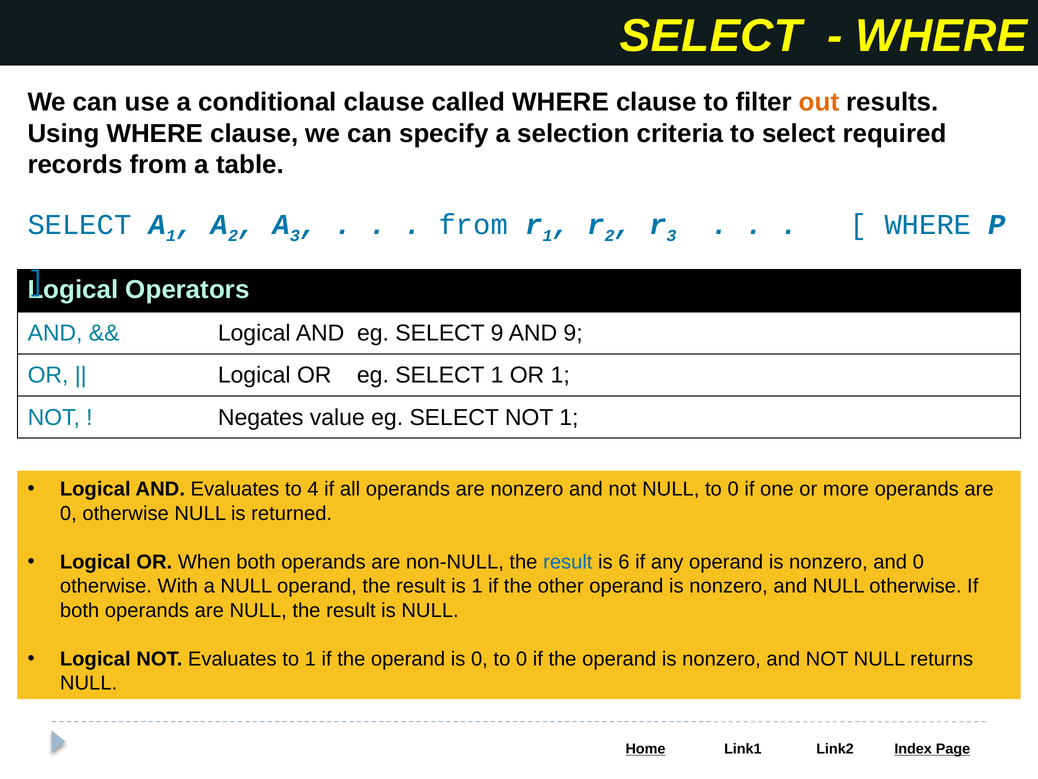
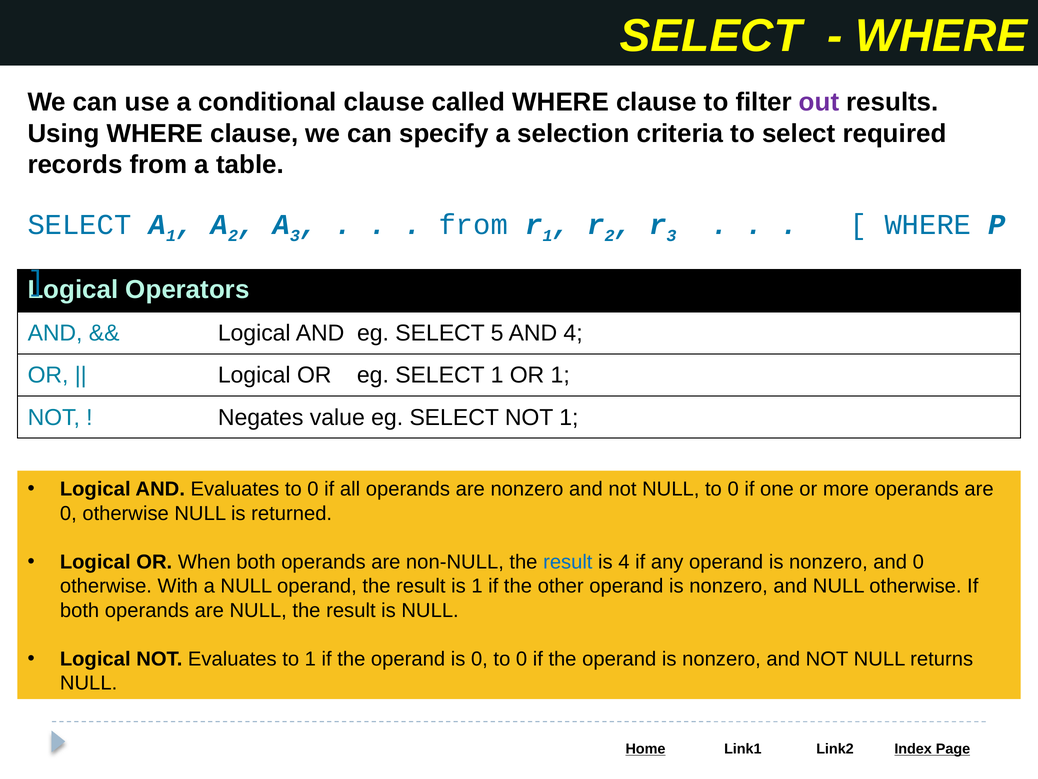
out colour: orange -> purple
SELECT 9: 9 -> 5
AND 9: 9 -> 4
Evaluates to 4: 4 -> 0
is 6: 6 -> 4
